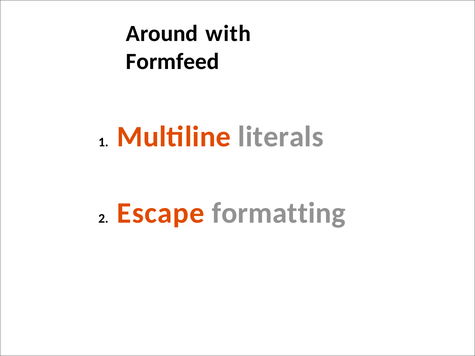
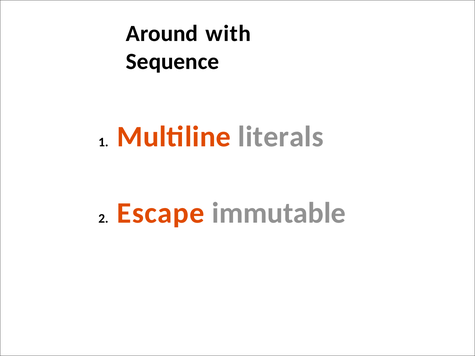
Formfeed: Formfeed -> Sequence
formatting: formatting -> immutable
